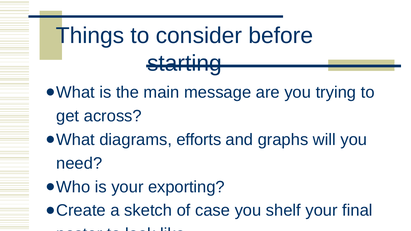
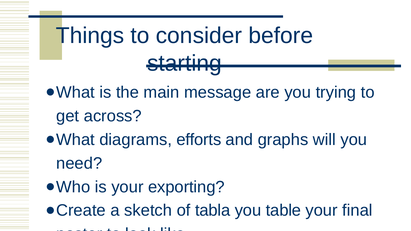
case: case -> tabla
shelf: shelf -> table
